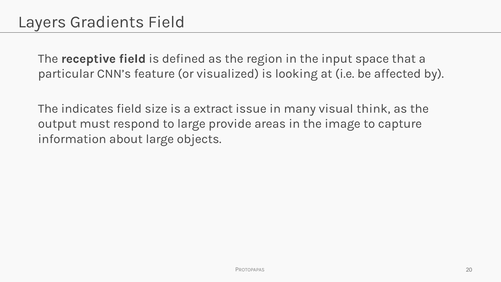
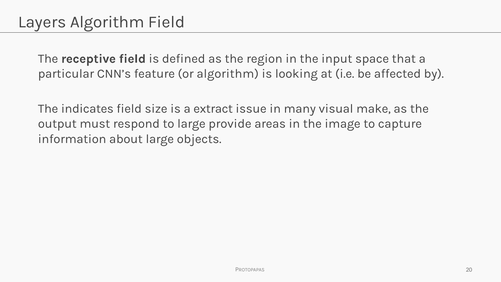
Layers Gradients: Gradients -> Algorithm
or visualized: visualized -> algorithm
think: think -> make
